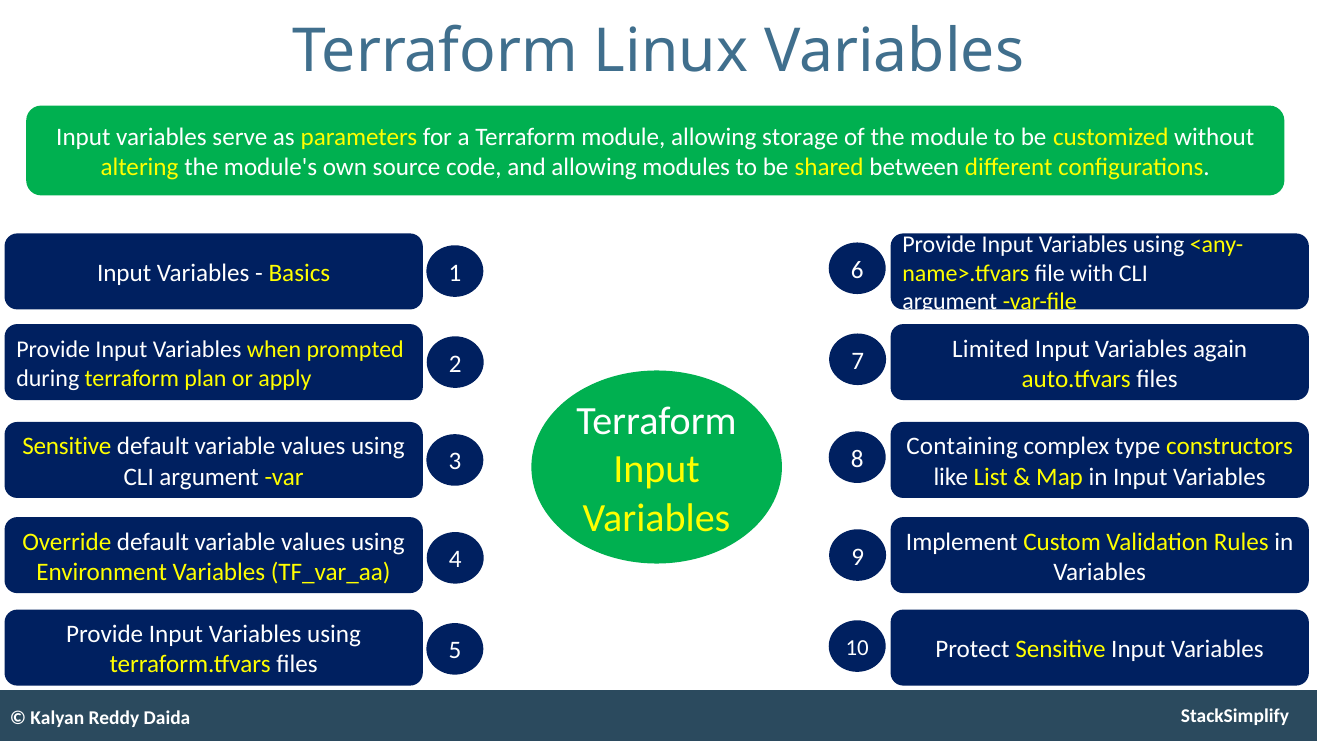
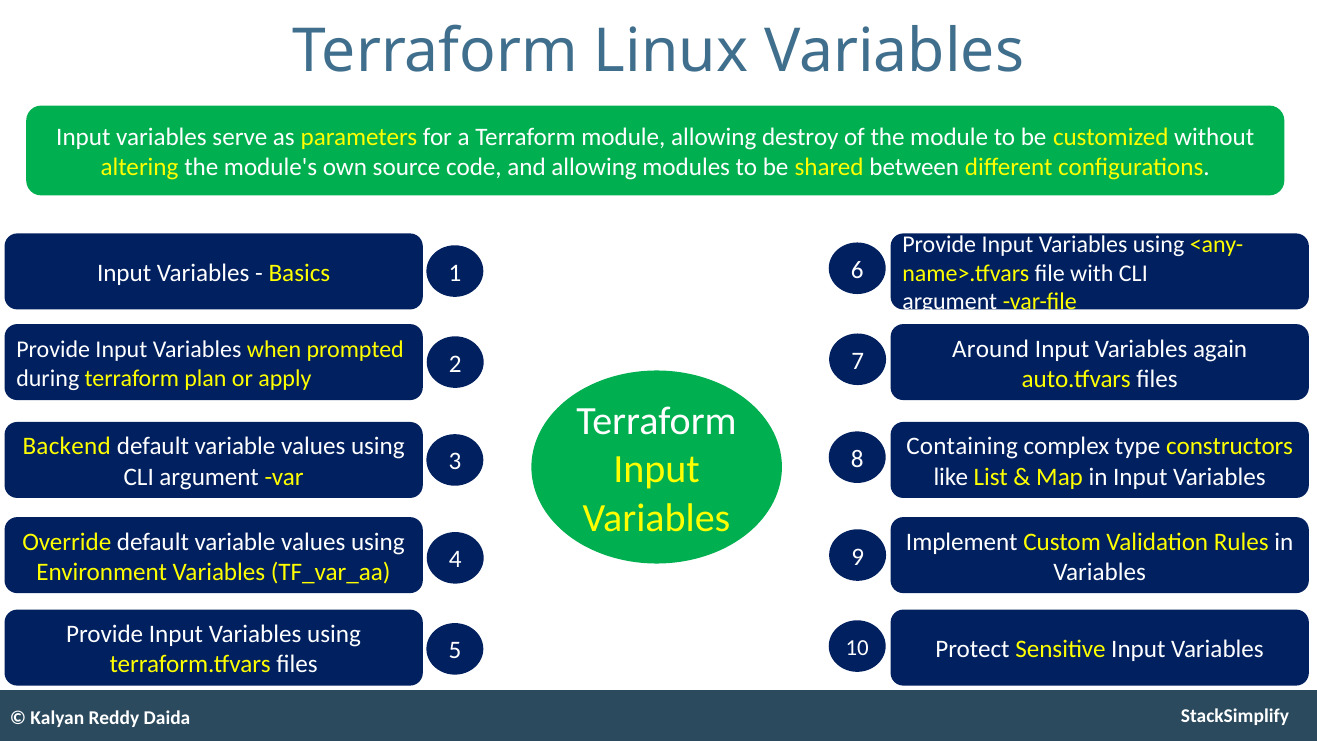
storage: storage -> destroy
Limited: Limited -> Around
Sensitive at (67, 446): Sensitive -> Backend
